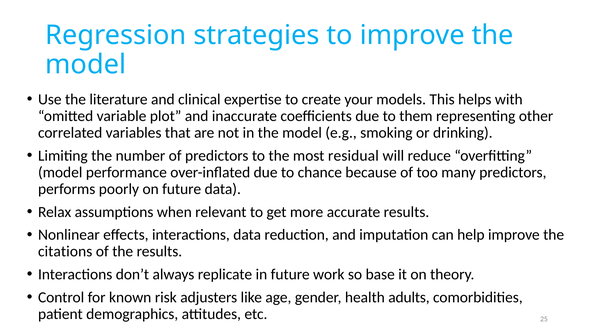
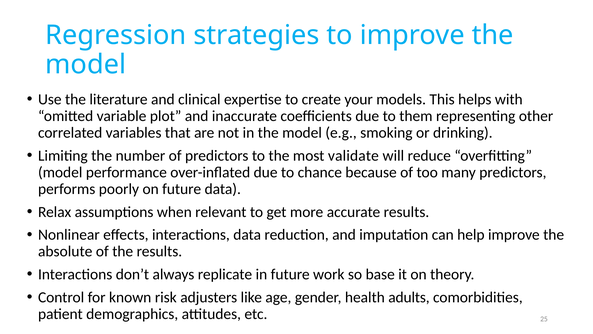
residual: residual -> validate
citations: citations -> absolute
